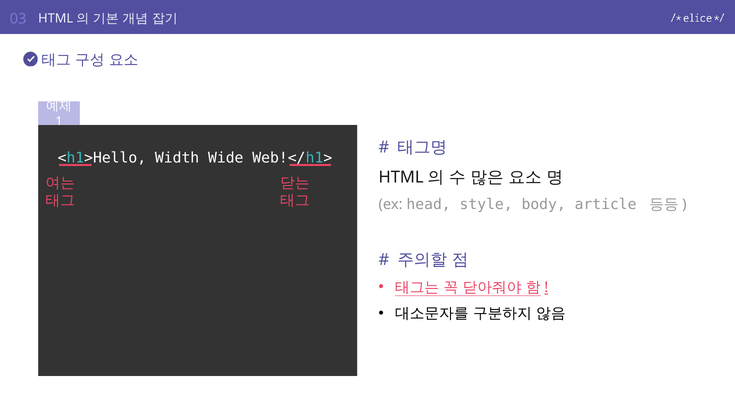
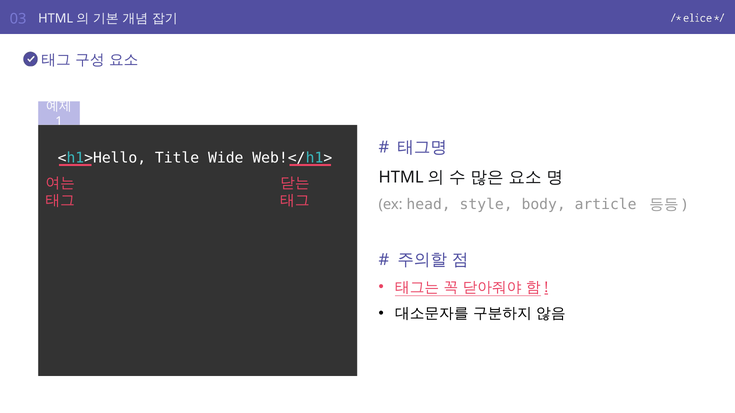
Width: Width -> Title
